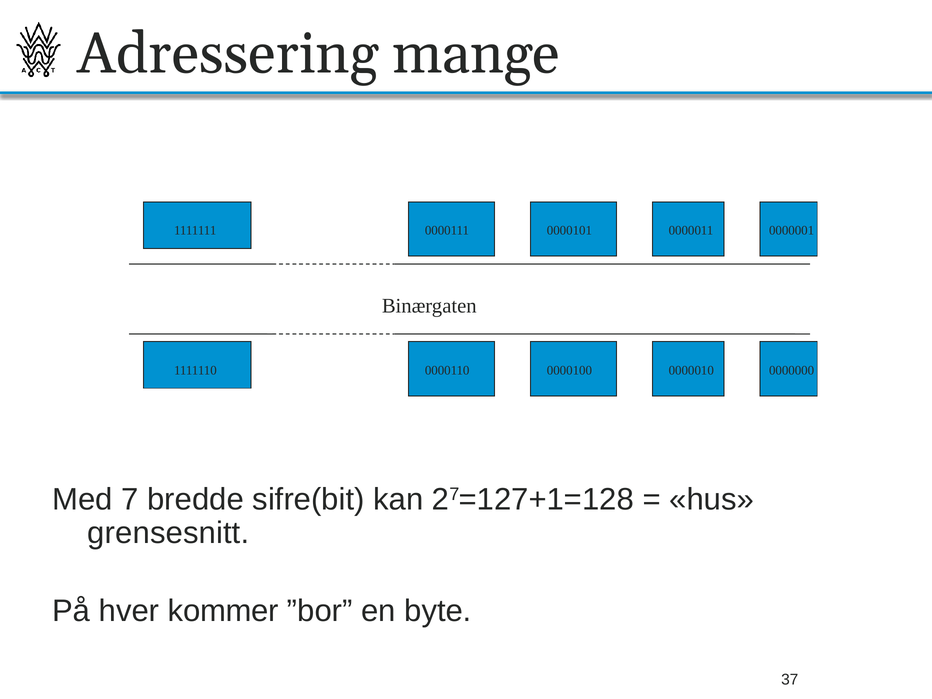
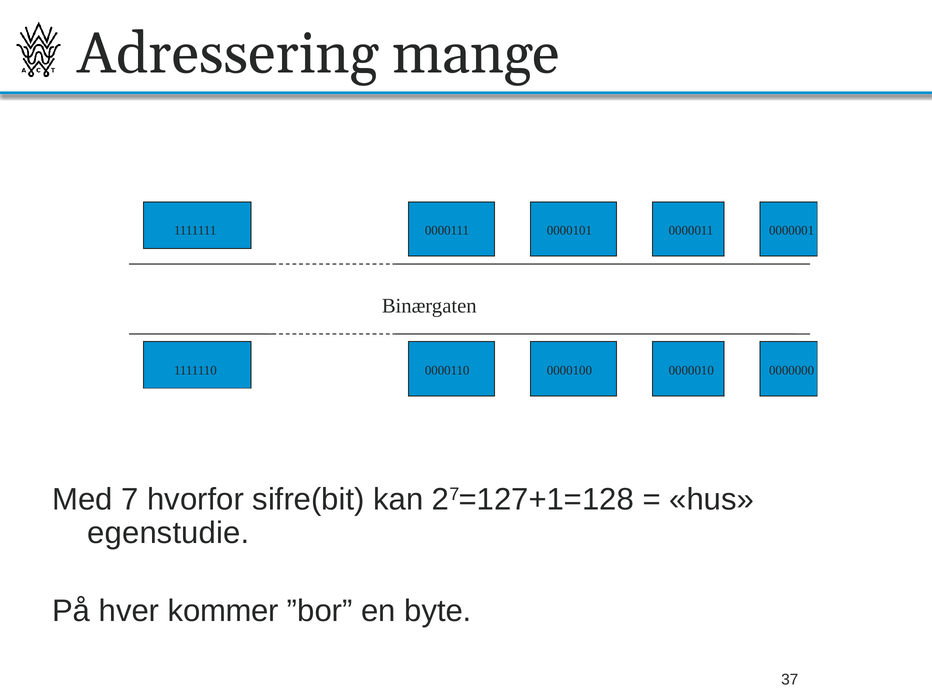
bredde: bredde -> hvorfor
grensesnitt: grensesnitt -> egenstudie
